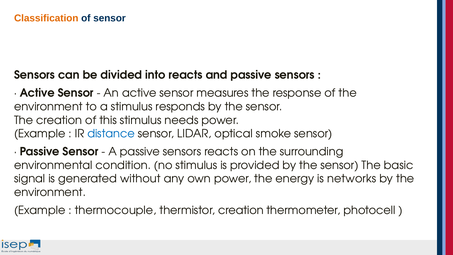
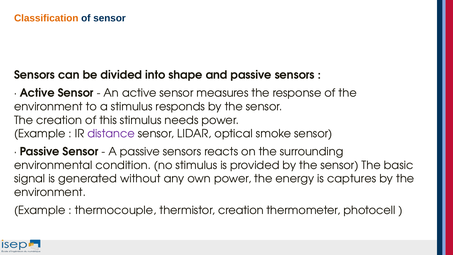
into reacts: reacts -> shape
distance colour: blue -> purple
networks: networks -> captures
